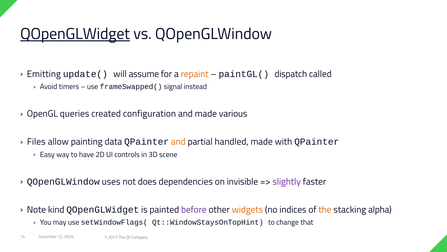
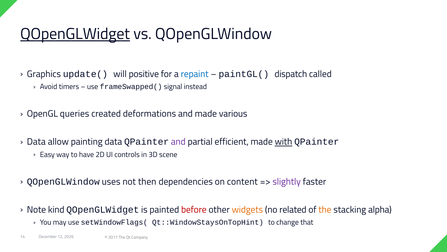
Emitting: Emitting -> Graphics
assume: assume -> positive
repaint colour: orange -> blue
configuration: configuration -> deformations
Files at (36, 142): Files -> Data
and at (178, 142) colour: orange -> purple
handled: handled -> efficient
with underline: none -> present
does: does -> then
invisible: invisible -> content
before colour: purple -> red
indices: indices -> related
